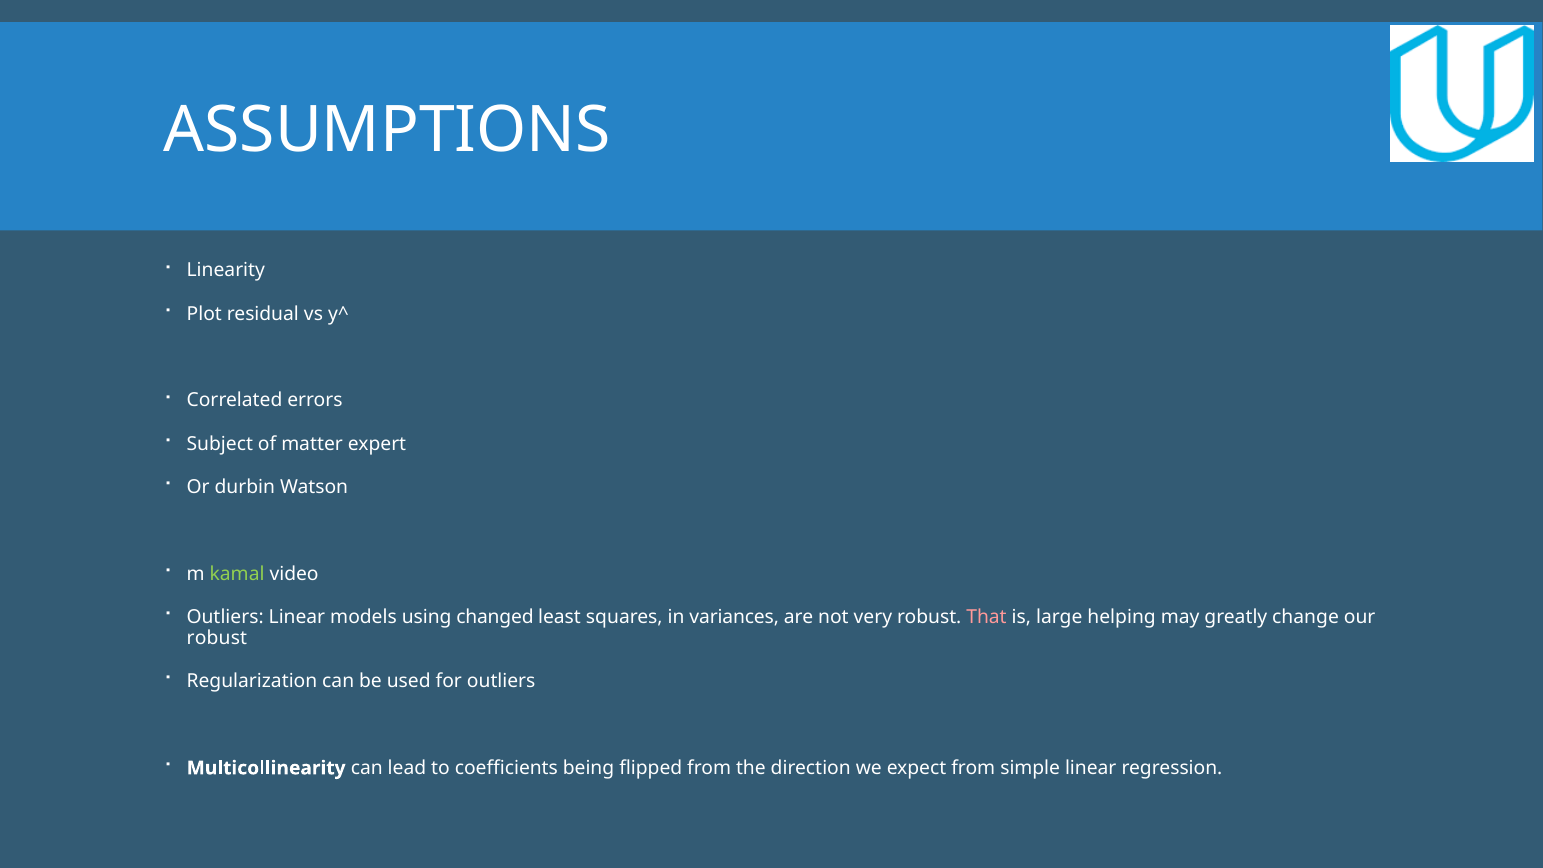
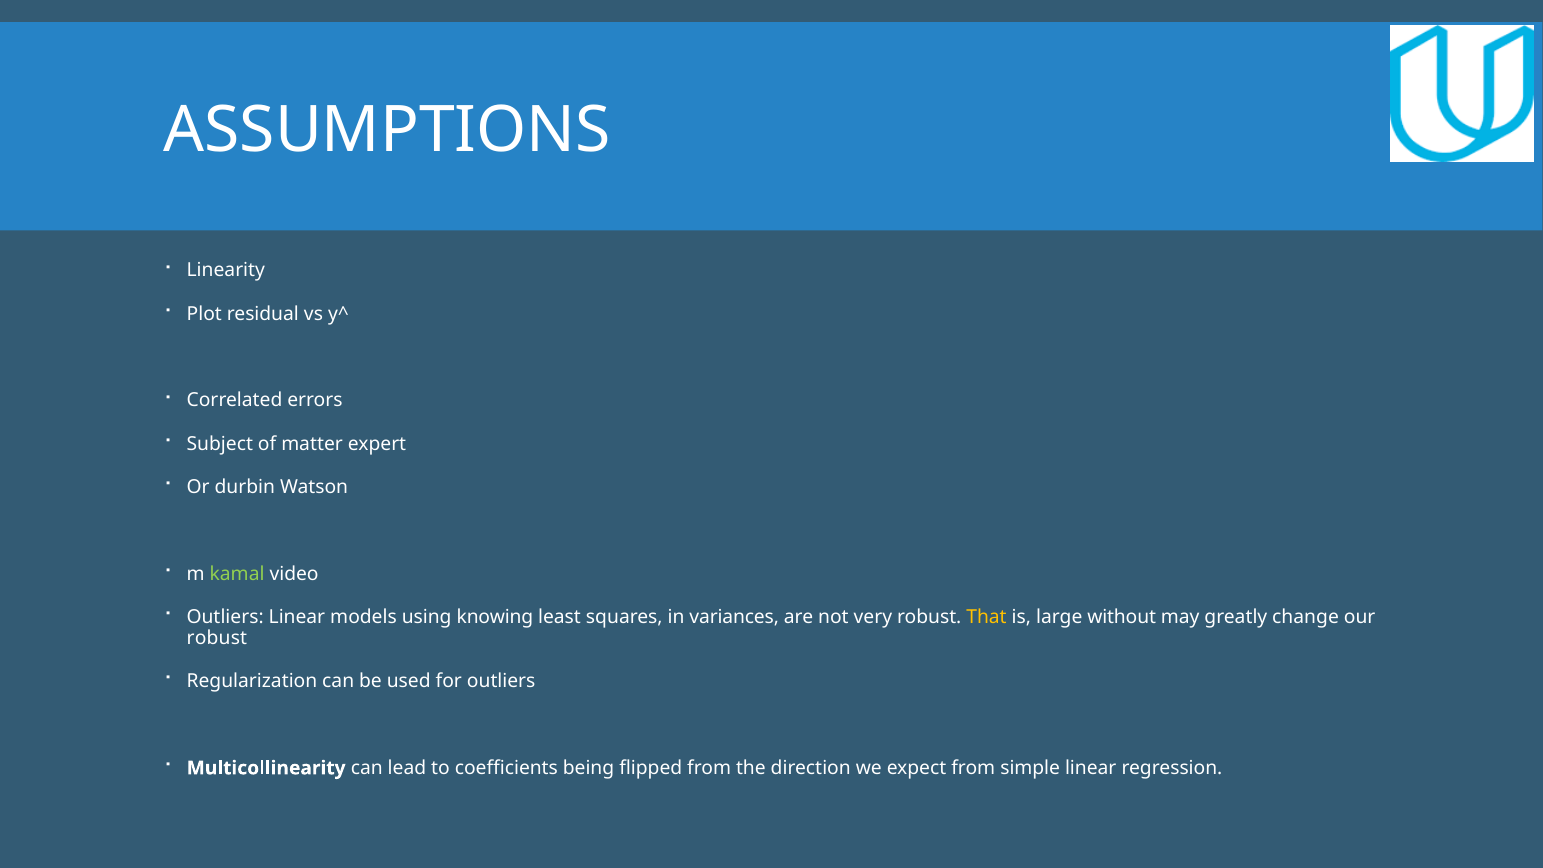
changed: changed -> knowing
That colour: pink -> yellow
helping: helping -> without
